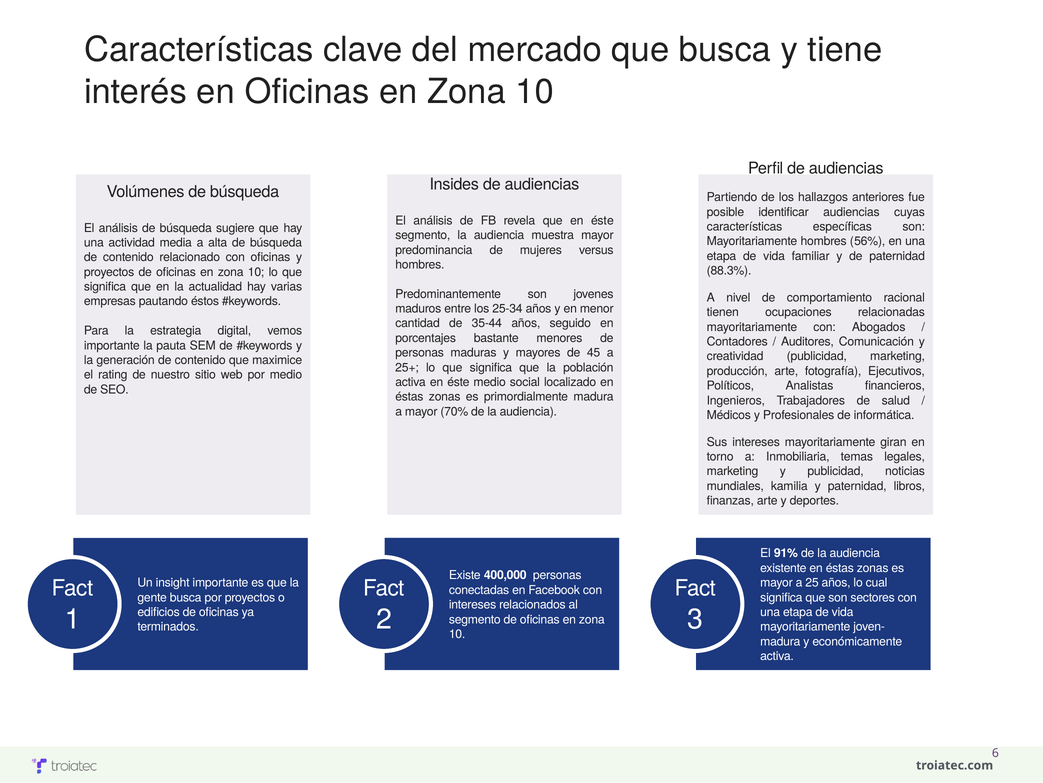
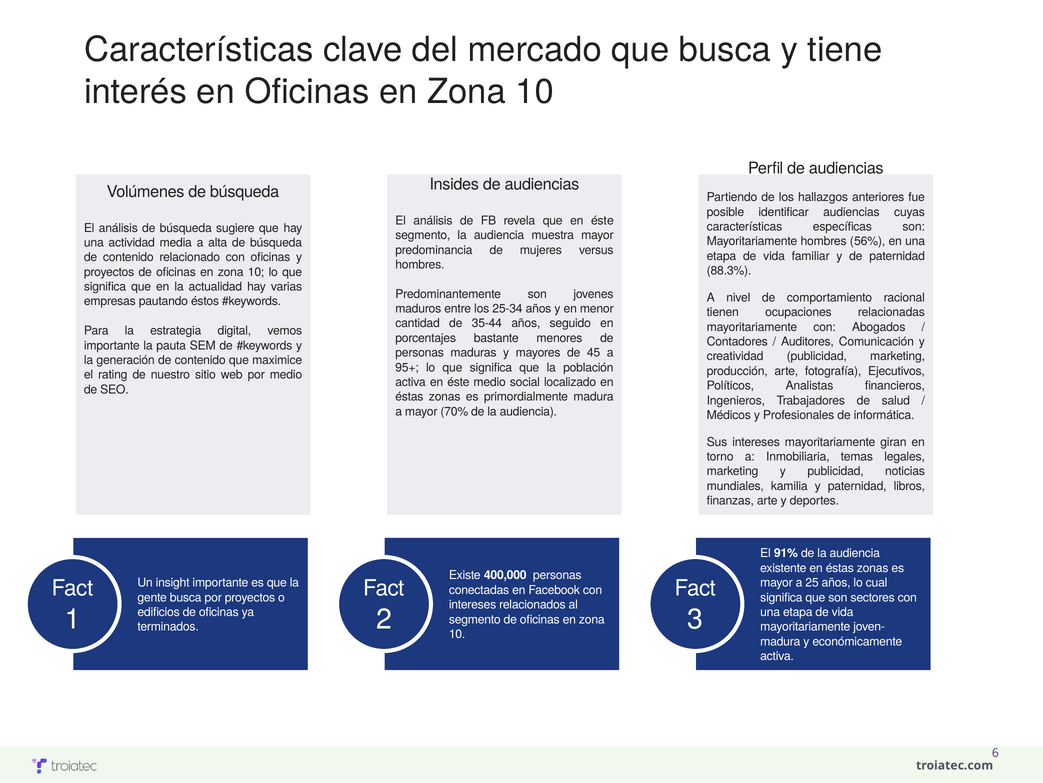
25+: 25+ -> 95+
